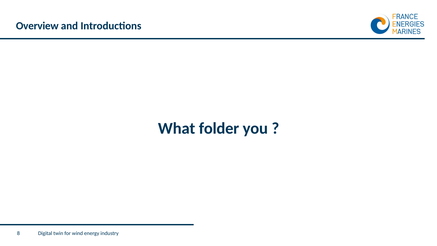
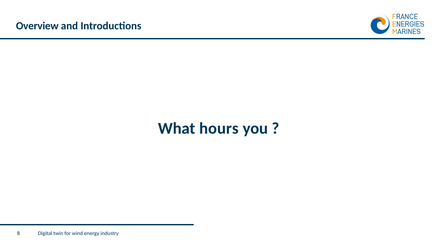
folder: folder -> hours
